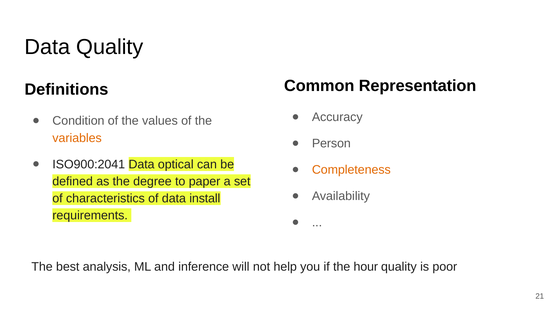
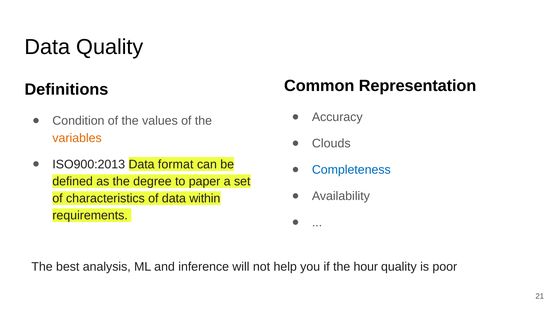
Person: Person -> Clouds
ISO900:2041: ISO900:2041 -> ISO900:2013
optical: optical -> format
Completeness colour: orange -> blue
install: install -> within
